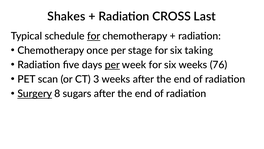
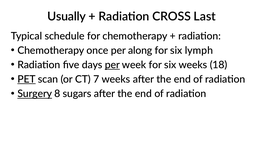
Shakes: Shakes -> Usually
for at (94, 36) underline: present -> none
stage: stage -> along
taking: taking -> lymph
76: 76 -> 18
PET underline: none -> present
3: 3 -> 7
